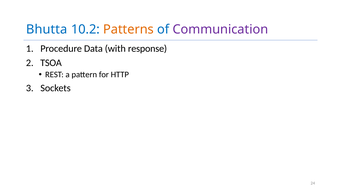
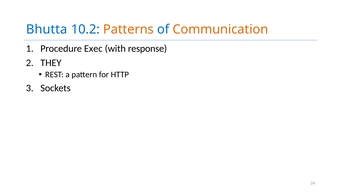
Communication colour: purple -> orange
Data: Data -> Exec
TSOA: TSOA -> THEY
